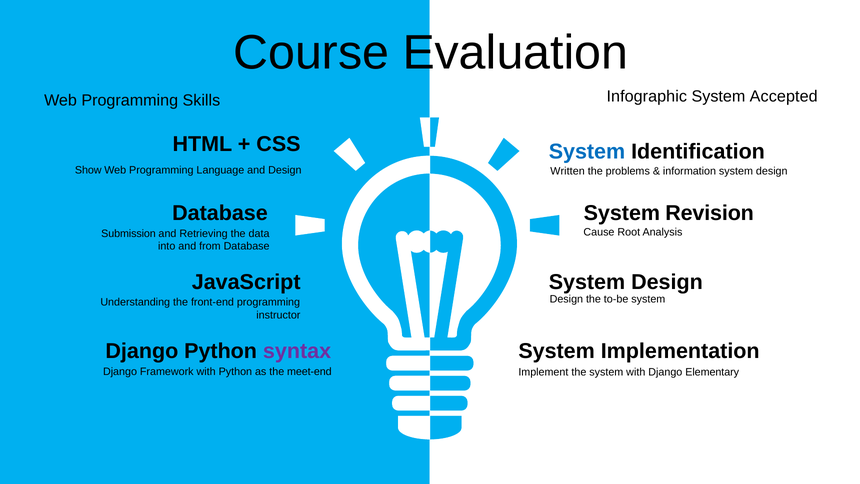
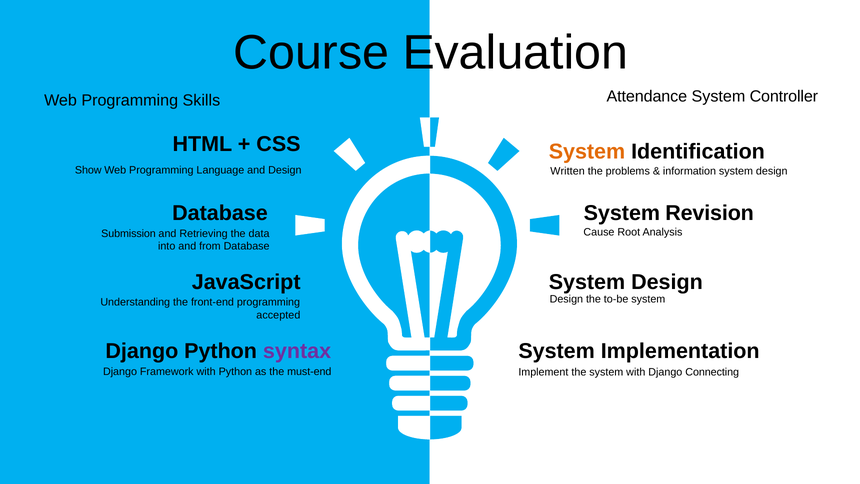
Skills Infographic: Infographic -> Attendance
Accepted: Accepted -> Controller
System at (587, 152) colour: blue -> orange
instructor: instructor -> accepted
meet-end: meet-end -> must-end
Elementary: Elementary -> Connecting
